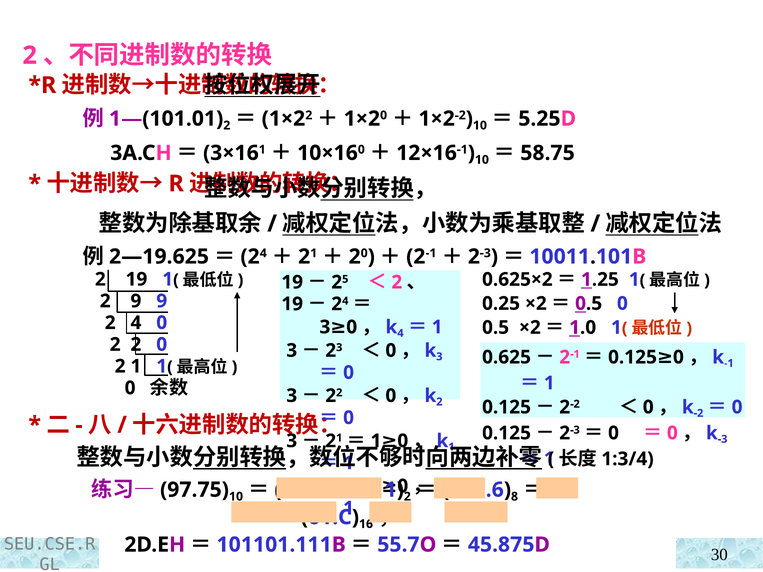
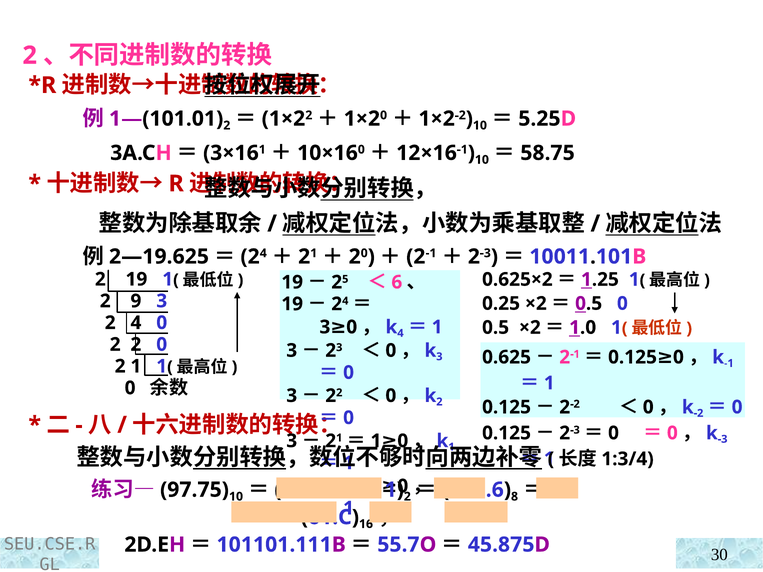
2 at (397, 282): 2 -> 6
9 9: 9 -> 3
